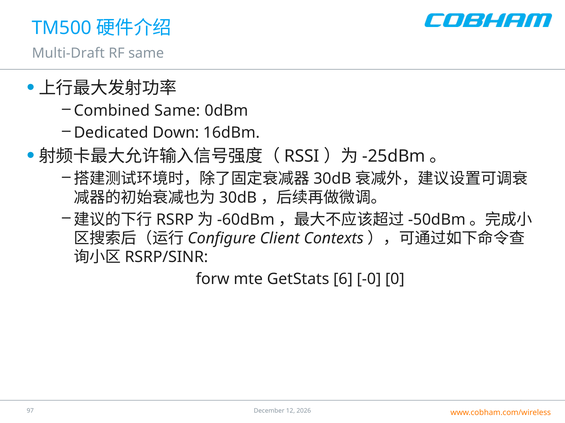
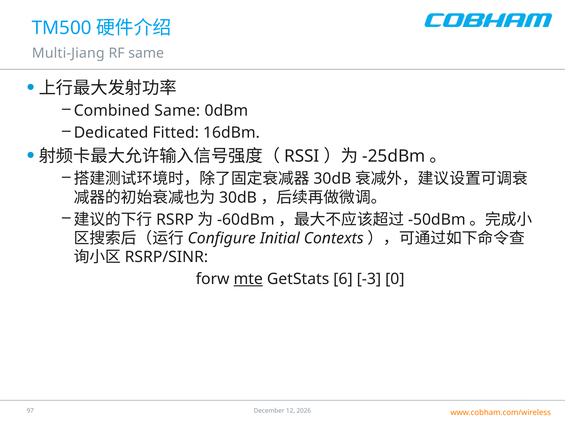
Multi-Draft: Multi-Draft -> Multi-Jiang
Down: Down -> Fitted
Client: Client -> Initial
mte underline: none -> present
-0: -0 -> -3
